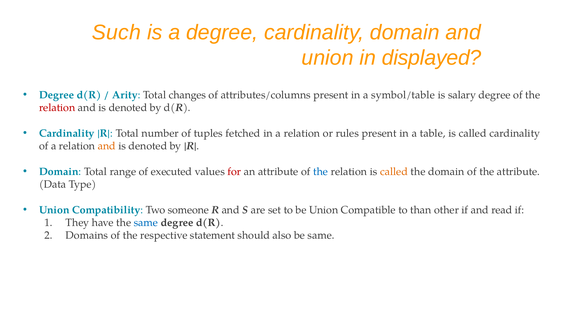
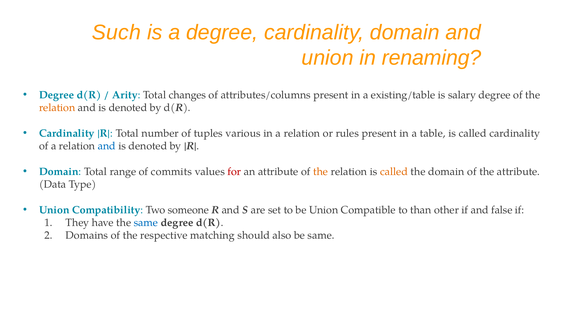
displayed: displayed -> renaming
symbol/table: symbol/table -> existing/table
relation at (57, 108) colour: red -> orange
fetched: fetched -> various
and at (107, 146) colour: orange -> blue
executed: executed -> commits
the at (321, 172) colour: blue -> orange
read: read -> false
statement: statement -> matching
